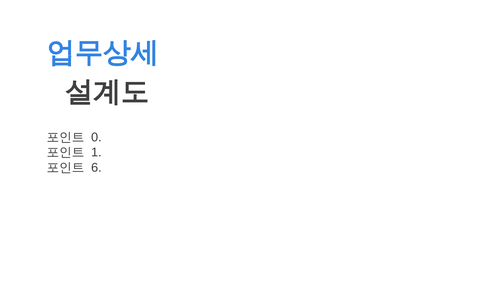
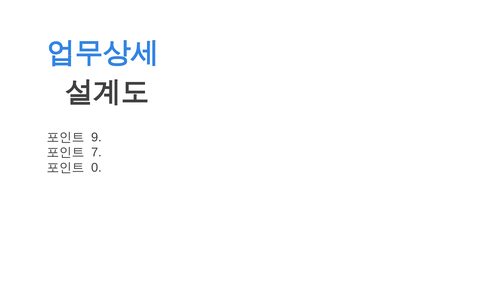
0: 0 -> 9
1: 1 -> 7
6: 6 -> 0
